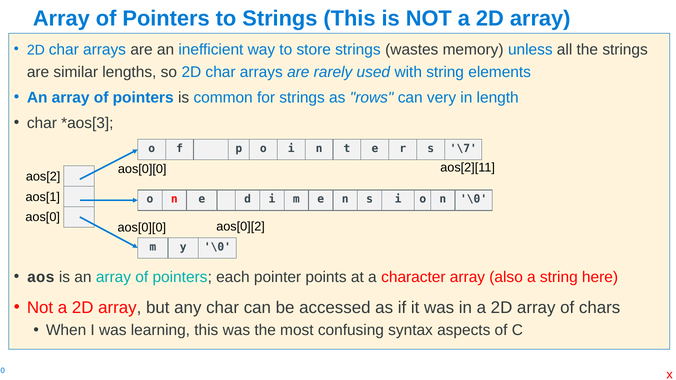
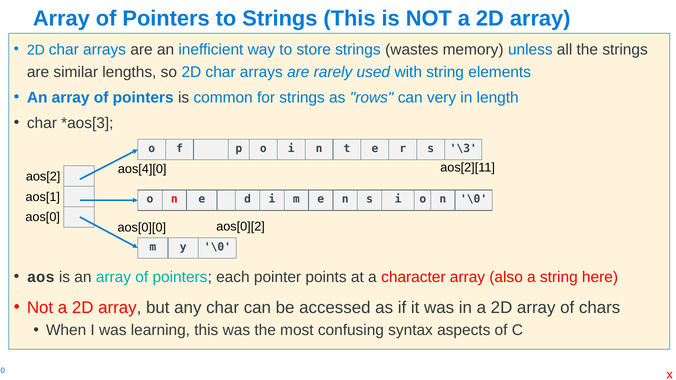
\7: \7 -> \3
aos[0][0 at (142, 169): aos[0][0 -> aos[4][0
